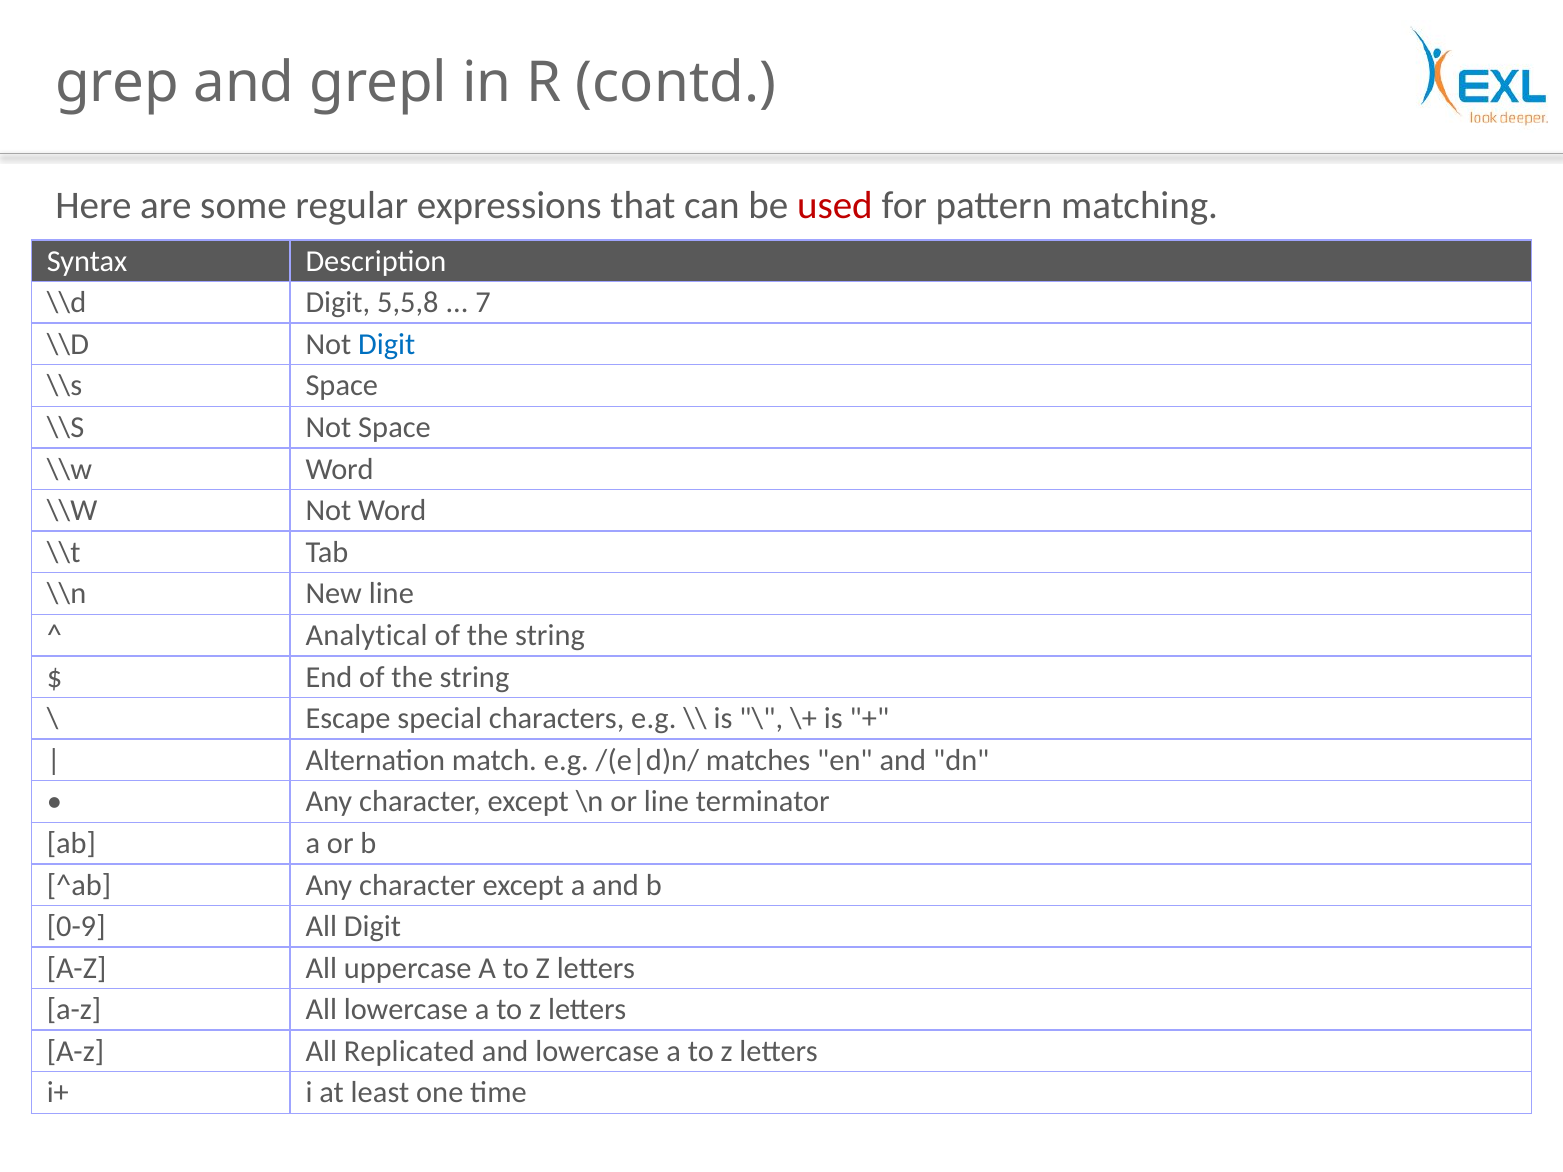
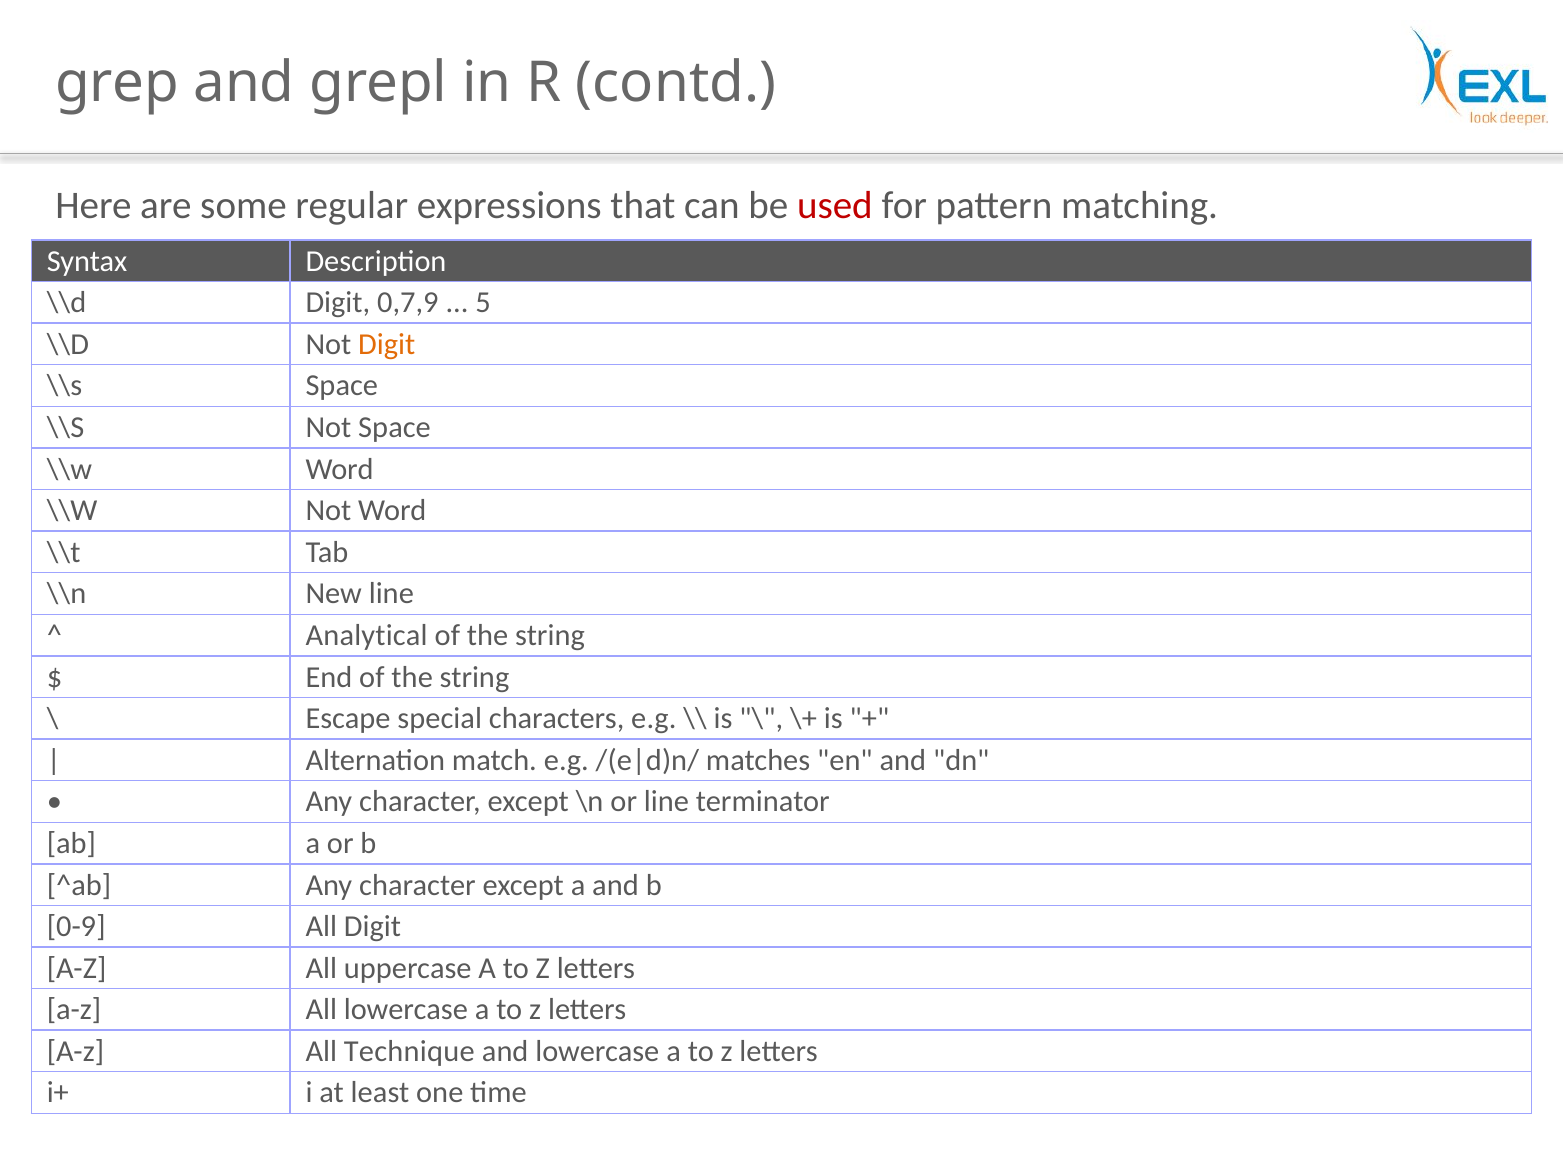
5,5,8: 5,5,8 -> 0,7,9
7: 7 -> 5
Digit at (387, 344) colour: blue -> orange
Replicated: Replicated -> Technique
